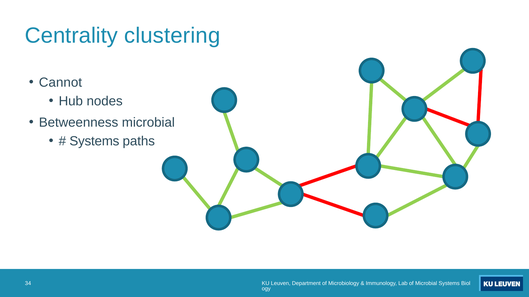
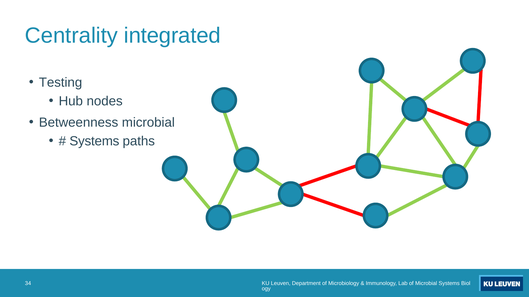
clustering: clustering -> integrated
Cannot: Cannot -> Testing
